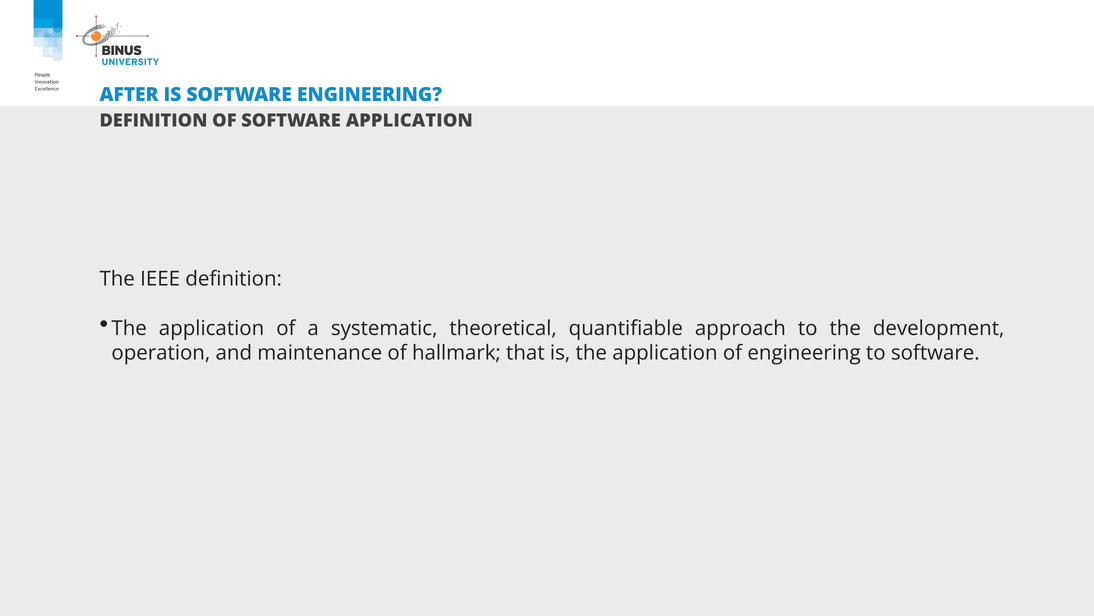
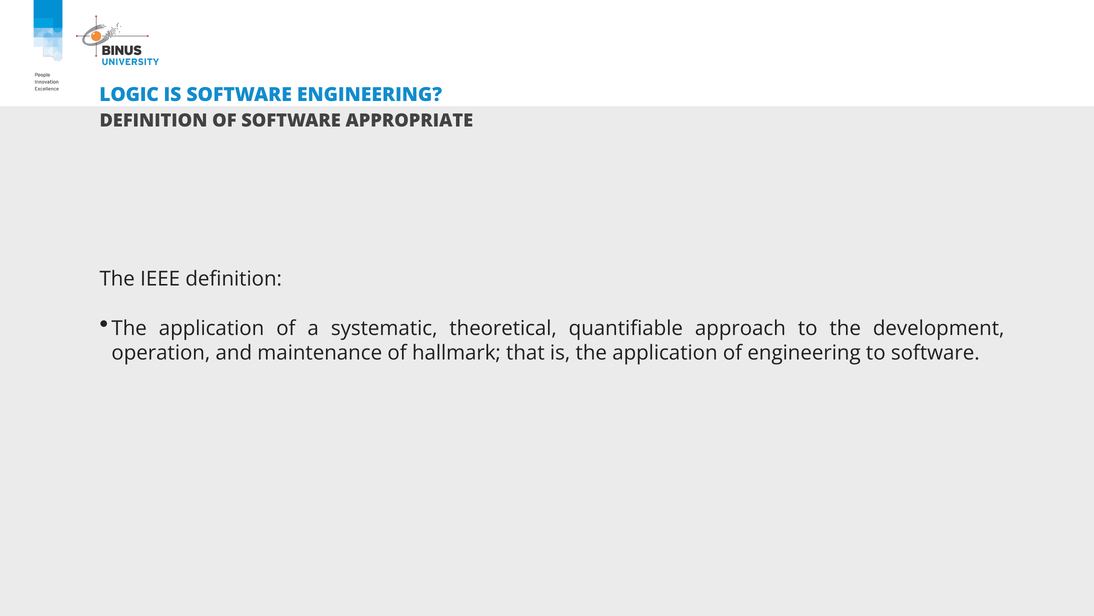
AFTER: AFTER -> LOGIC
SOFTWARE APPLICATION: APPLICATION -> APPROPRIATE
